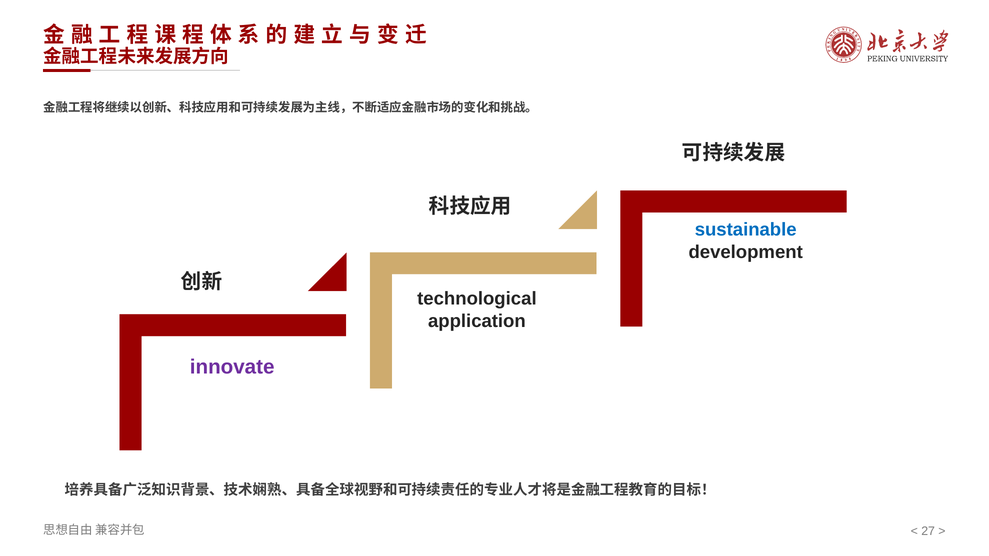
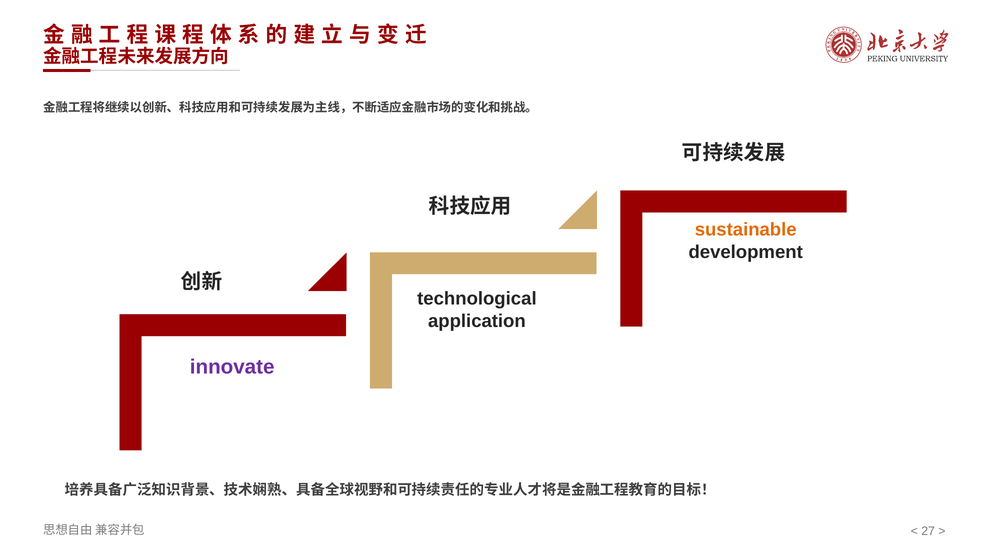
sustainable colour: blue -> orange
